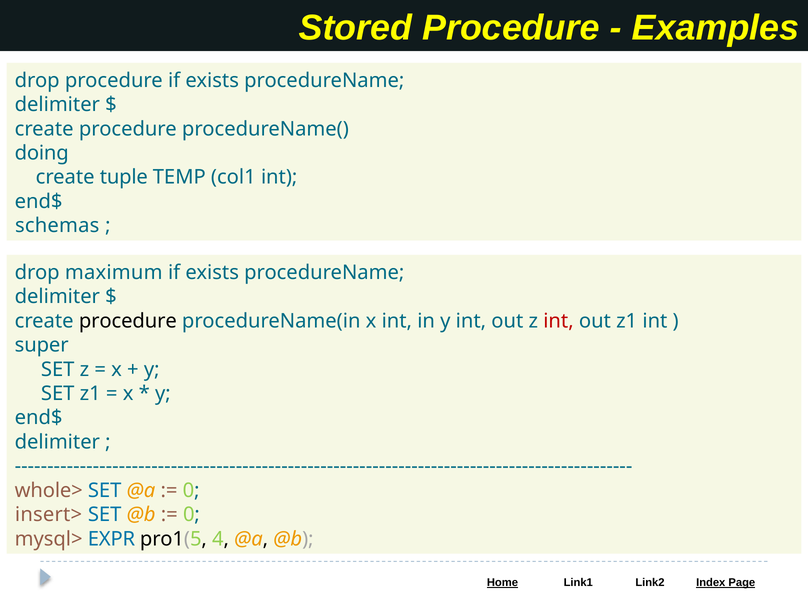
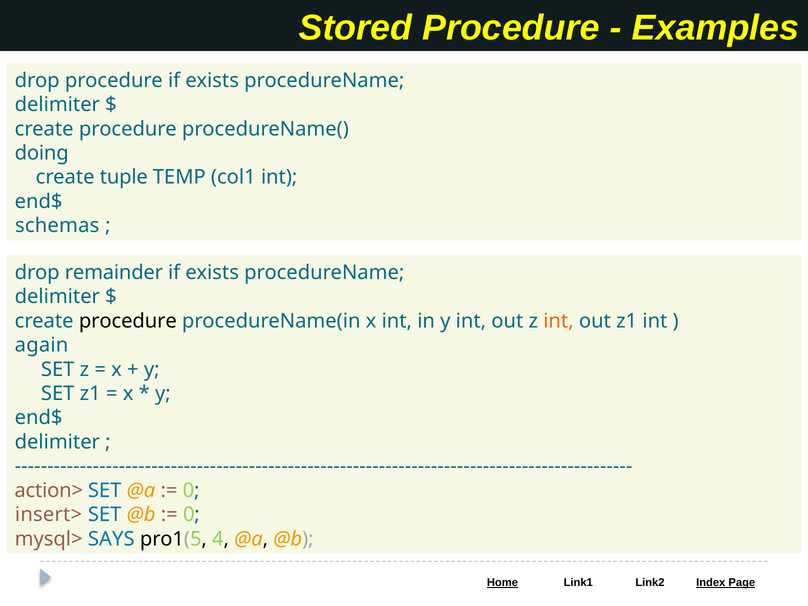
maximum: maximum -> remainder
int at (558, 321) colour: red -> orange
super: super -> again
whole>: whole> -> action>
EXPR: EXPR -> SAYS
